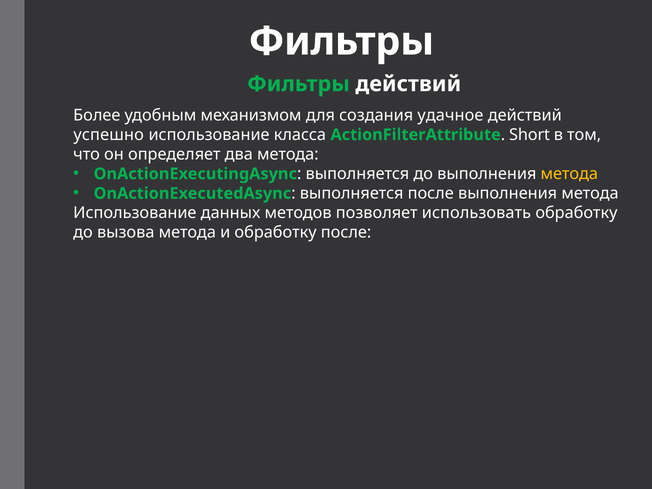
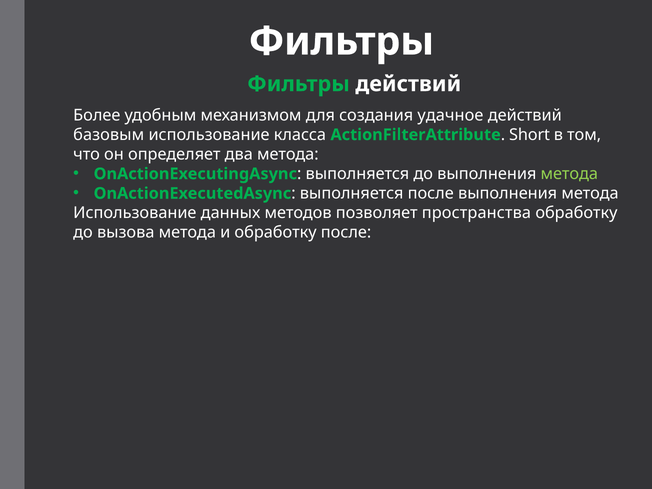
успешно: успешно -> базовым
метода at (569, 174) colour: yellow -> light green
использовать: использовать -> пространства
